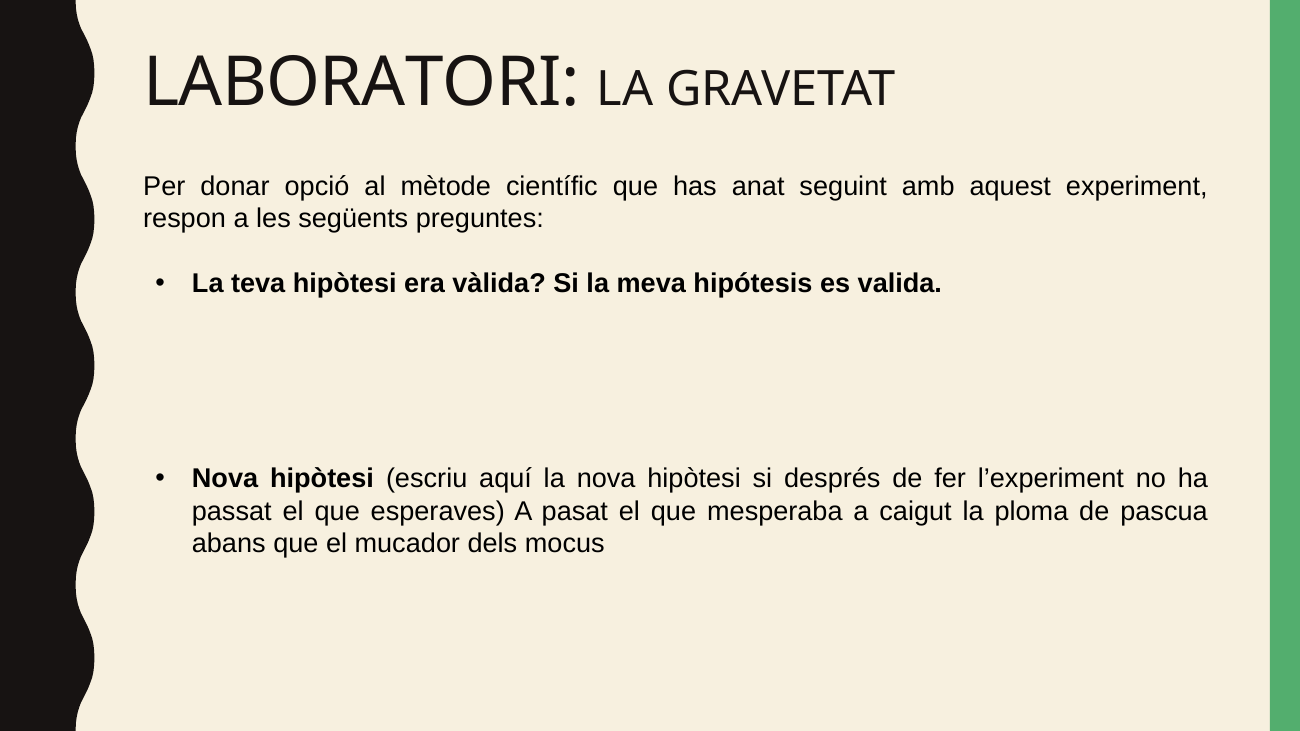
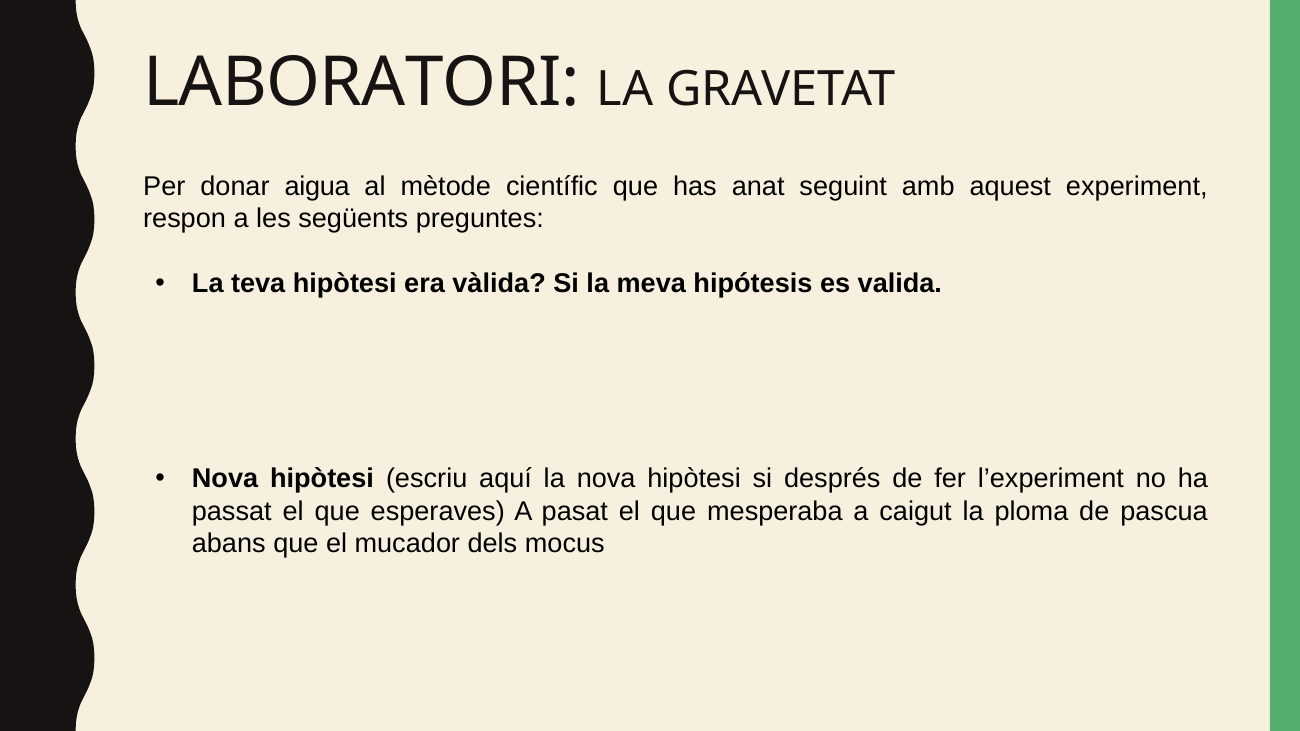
opció: opció -> aigua
